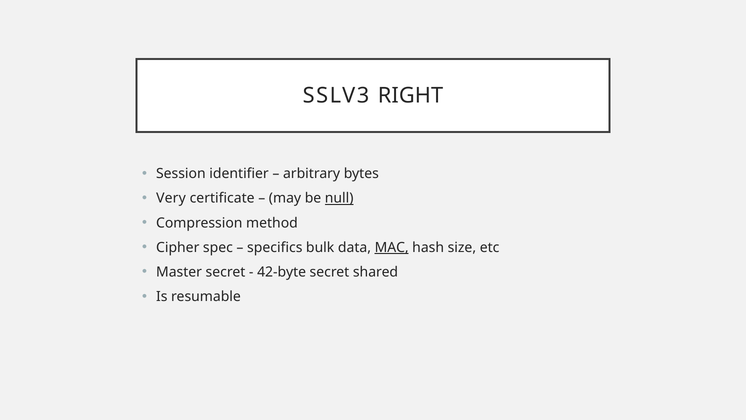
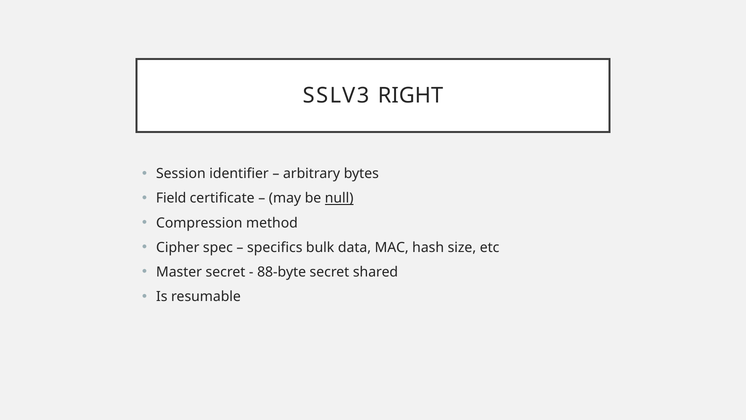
Very: Very -> Field
MAC underline: present -> none
42-byte: 42-byte -> 88-byte
